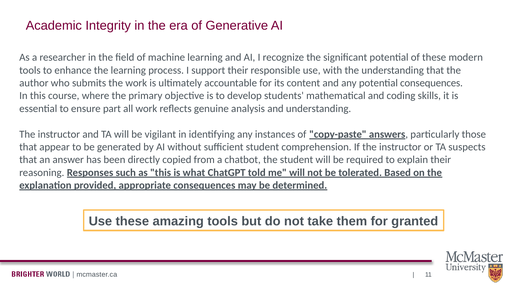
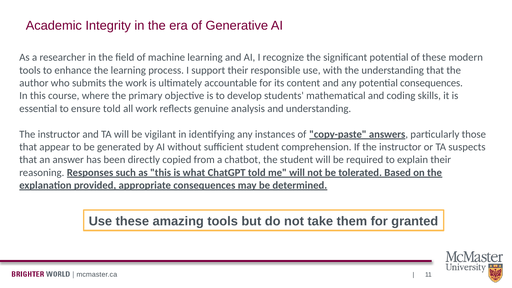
ensure part: part -> told
